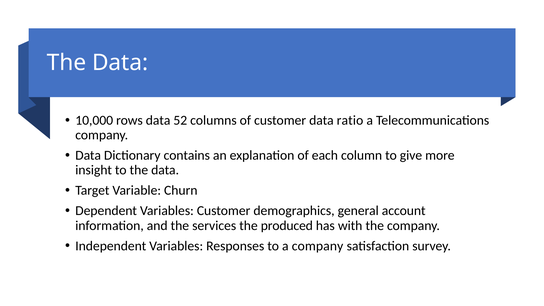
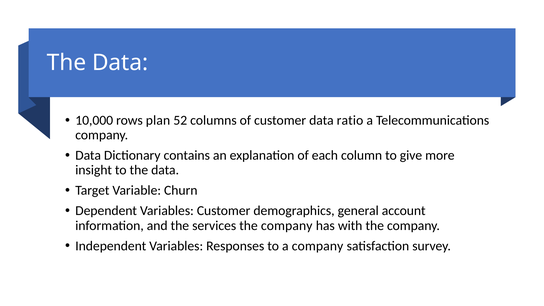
rows data: data -> plan
services the produced: produced -> company
